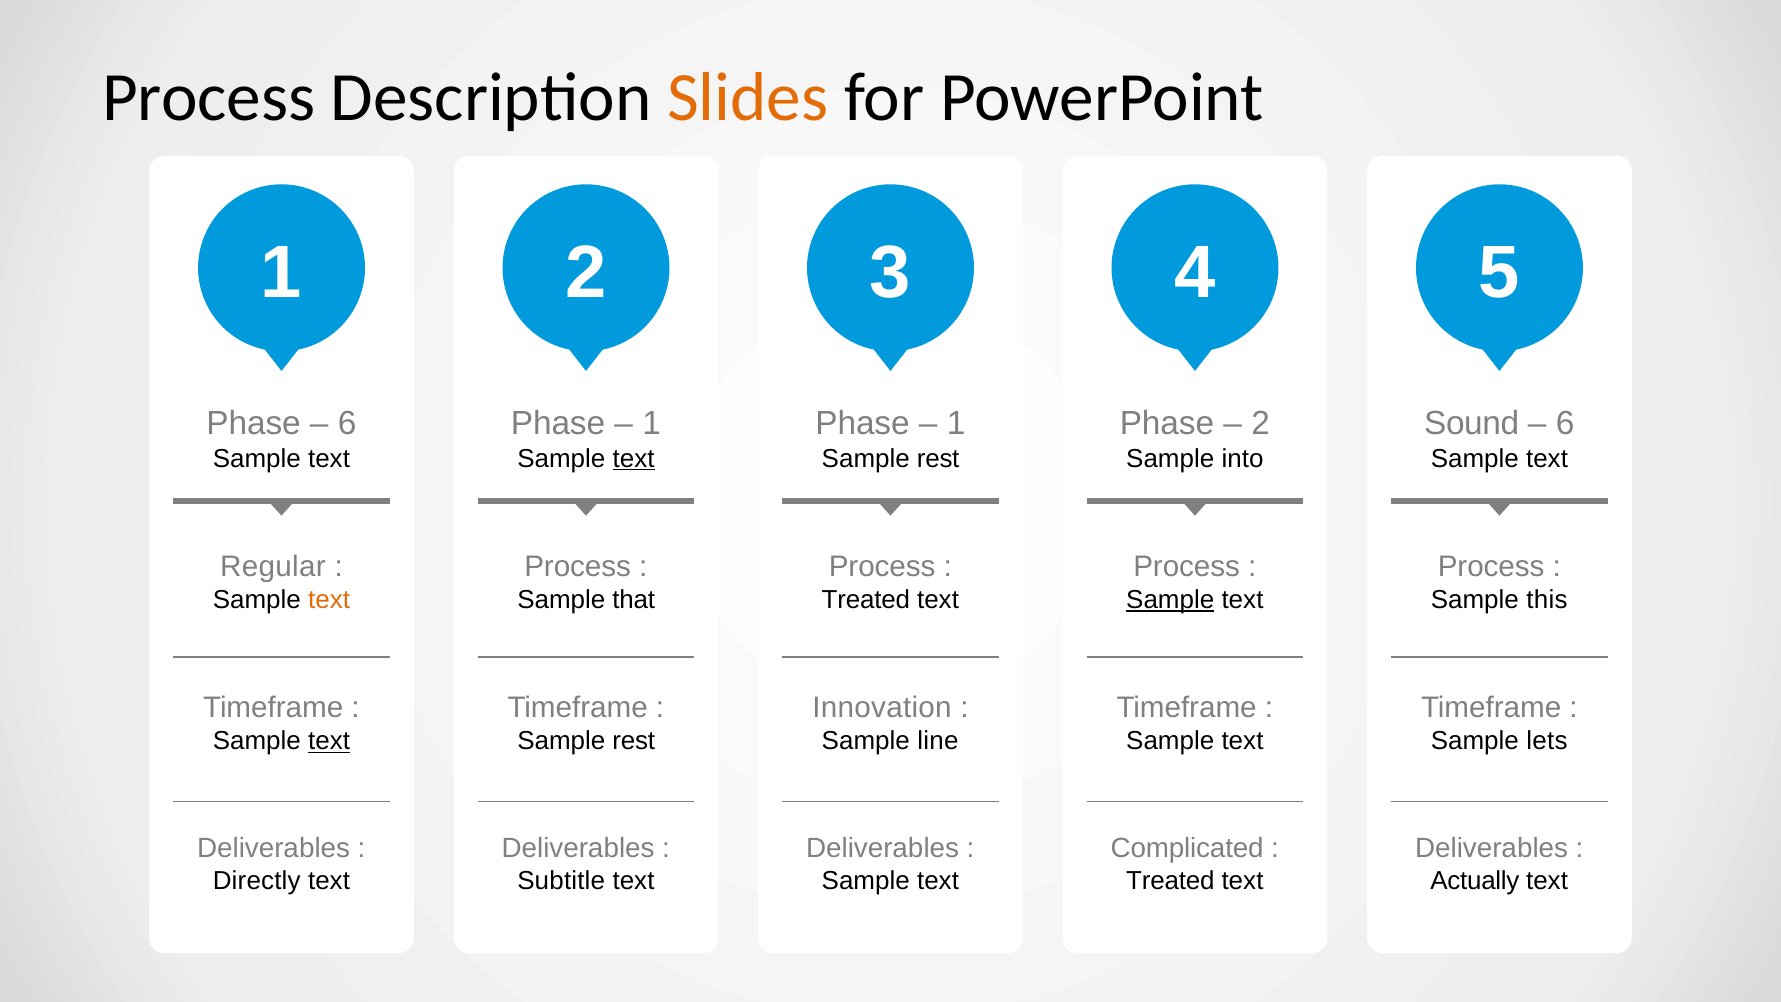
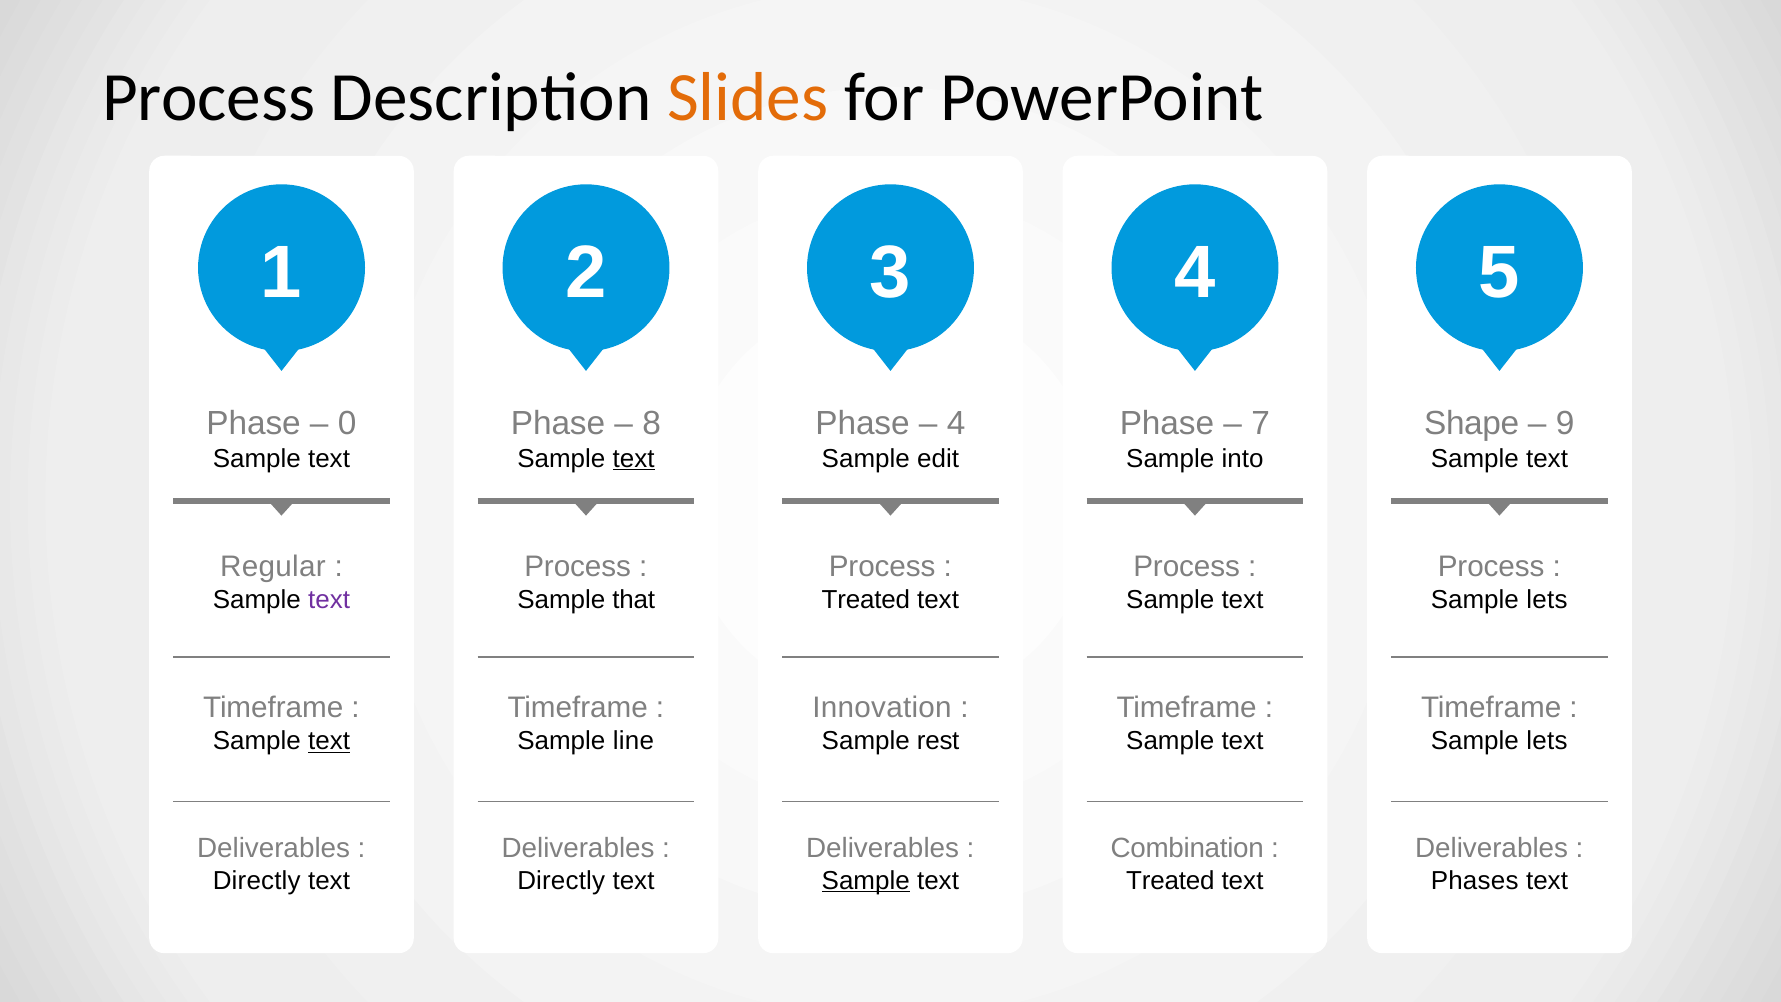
6 at (347, 423): 6 -> 0
1 at (652, 423): 1 -> 8
1 at (956, 423): 1 -> 4
2 at (1261, 423): 2 -> 7
Sound: Sound -> Shape
6 at (1565, 423): 6 -> 9
rest at (938, 458): rest -> edit
text at (329, 600) colour: orange -> purple
Sample at (1170, 600) underline: present -> none
this at (1547, 600): this -> lets
rest at (634, 741): rest -> line
line: line -> rest
Complicated: Complicated -> Combination
Subtitle at (561, 880): Subtitle -> Directly
Sample at (866, 880) underline: none -> present
Actually: Actually -> Phases
